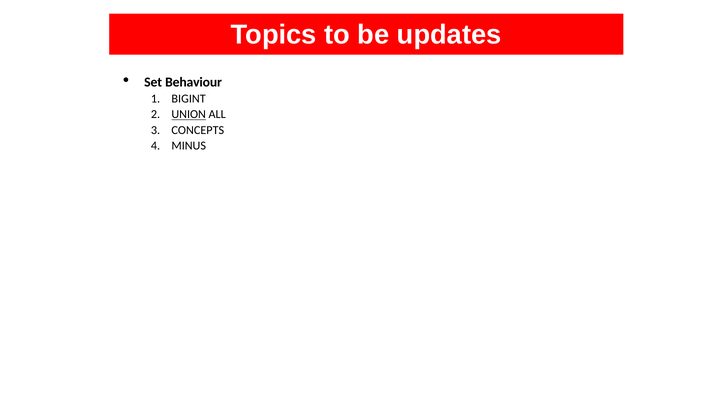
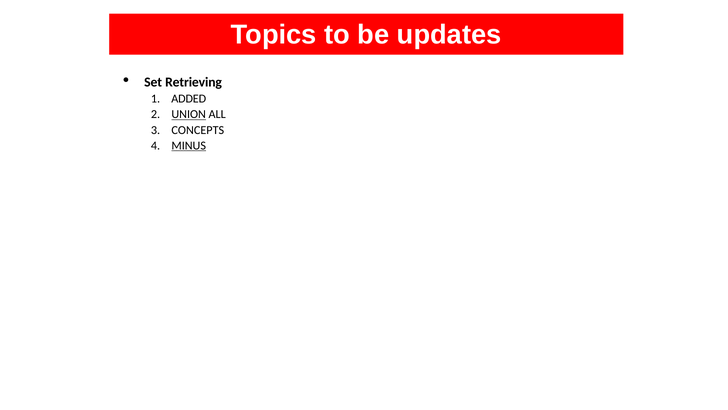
Behaviour: Behaviour -> Retrieving
BIGINT: BIGINT -> ADDED
MINUS underline: none -> present
